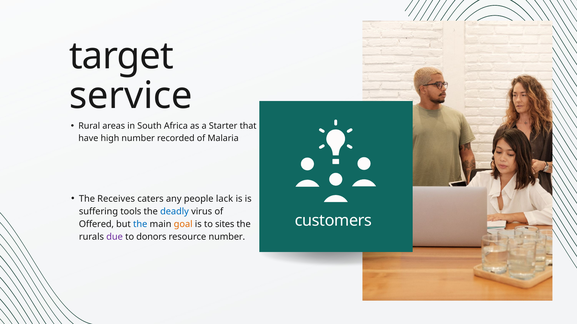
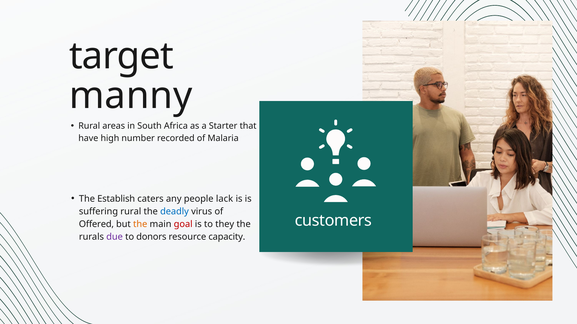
service: service -> manny
Receives: Receives -> Establish
suffering tools: tools -> rural
the at (140, 224) colour: blue -> orange
goal colour: orange -> red
sites: sites -> they
resource number: number -> capacity
